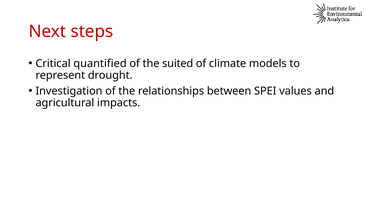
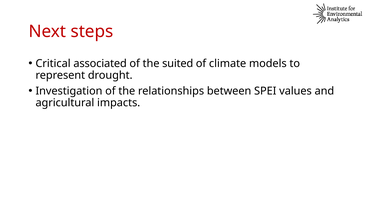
quantified: quantified -> associated
